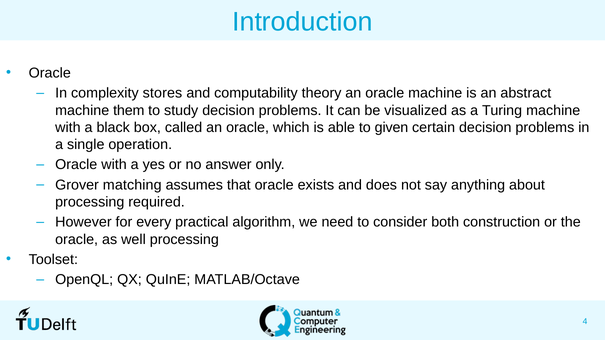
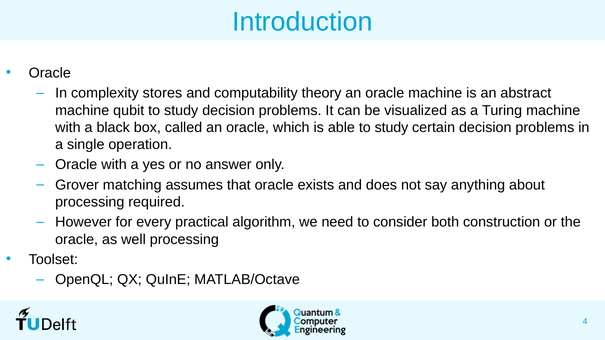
them: them -> qubit
able to given: given -> study
